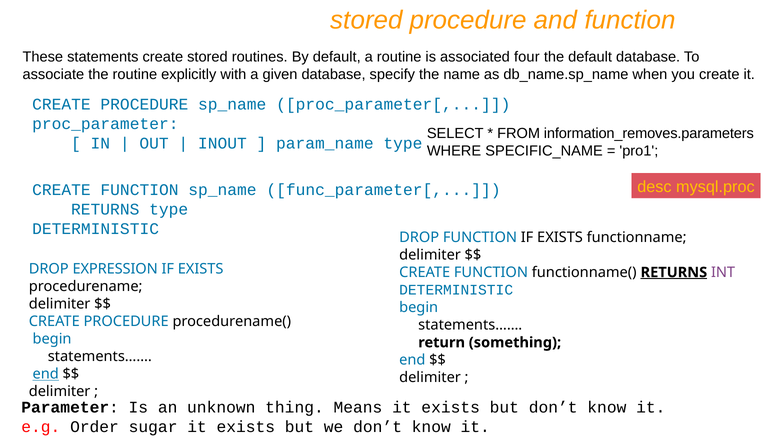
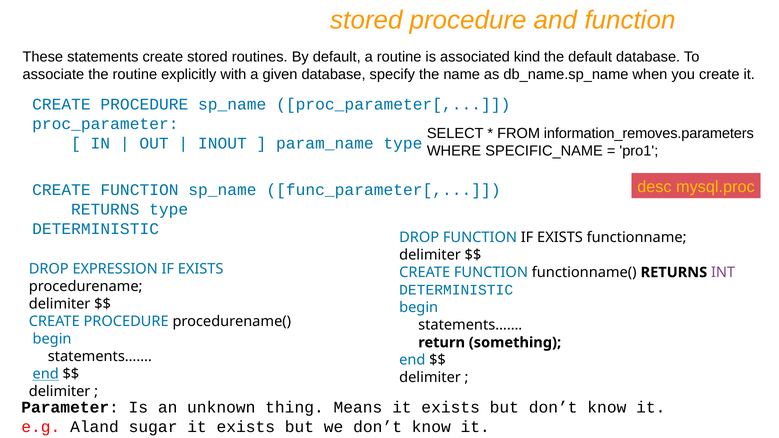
four: four -> kind
RETURNS at (674, 273) underline: present -> none
Order: Order -> Aland
